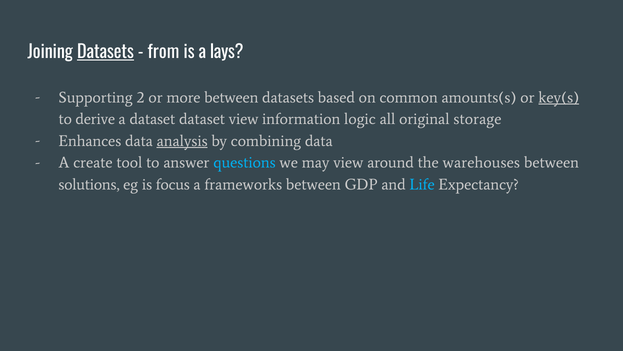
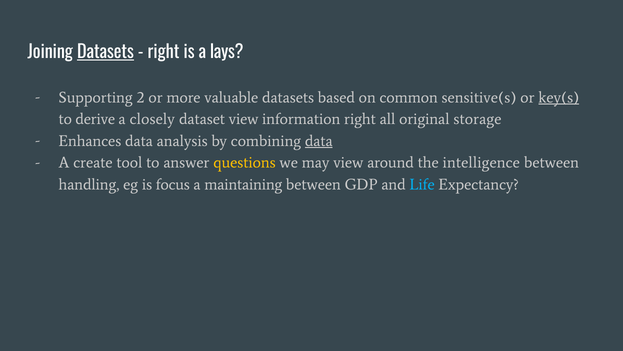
from at (163, 52): from -> right
more between: between -> valuable
amounts(s: amounts(s -> sensitive(s
a dataset: dataset -> closely
information logic: logic -> right
analysis underline: present -> none
data at (319, 141) underline: none -> present
questions colour: light blue -> yellow
warehouses: warehouses -> intelligence
solutions: solutions -> handling
frameworks: frameworks -> maintaining
